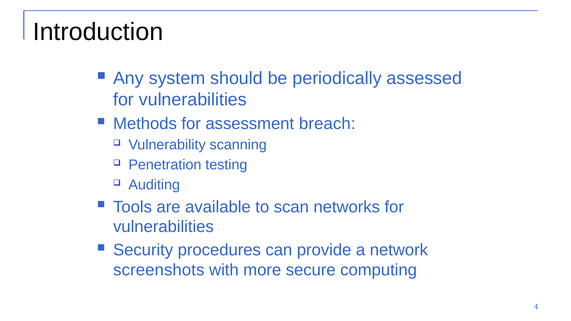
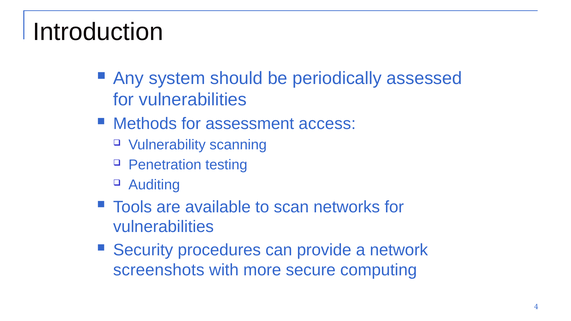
breach: breach -> access
